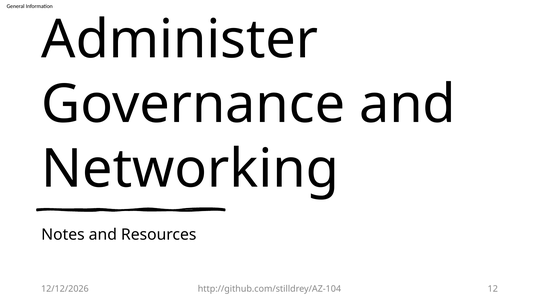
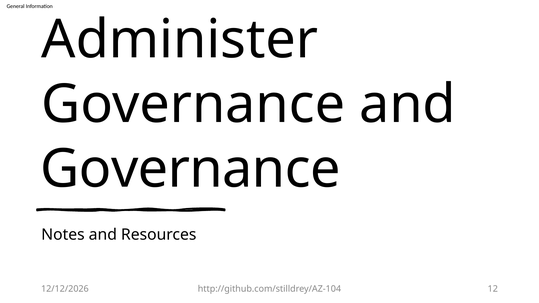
Networking at (190, 169): Networking -> Governance
